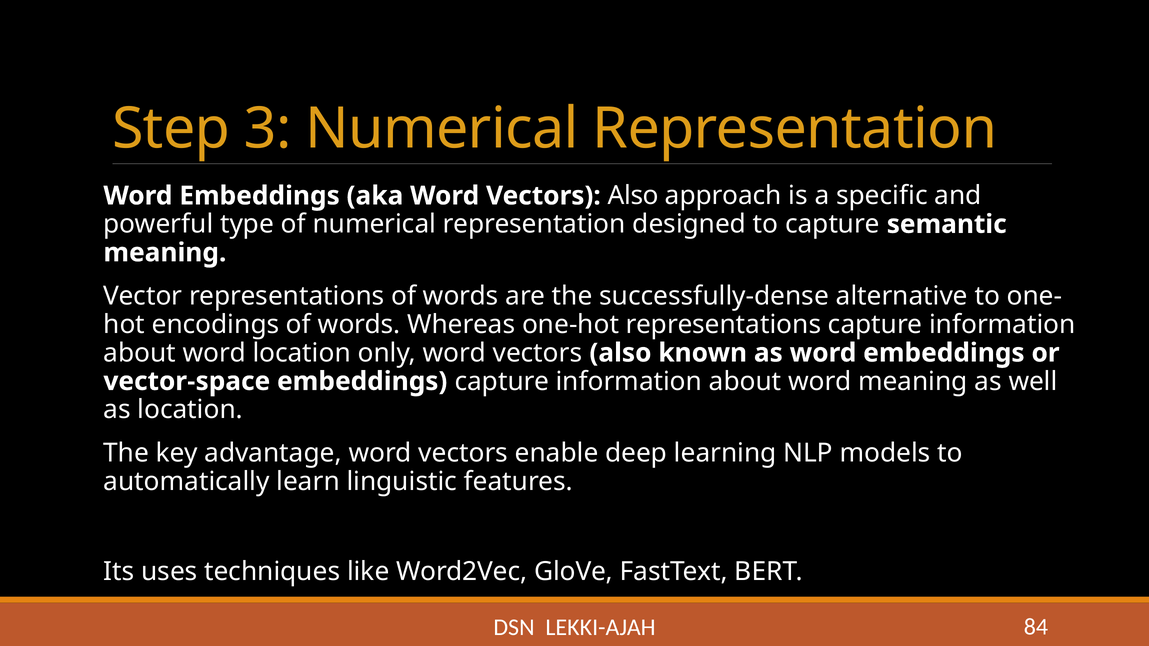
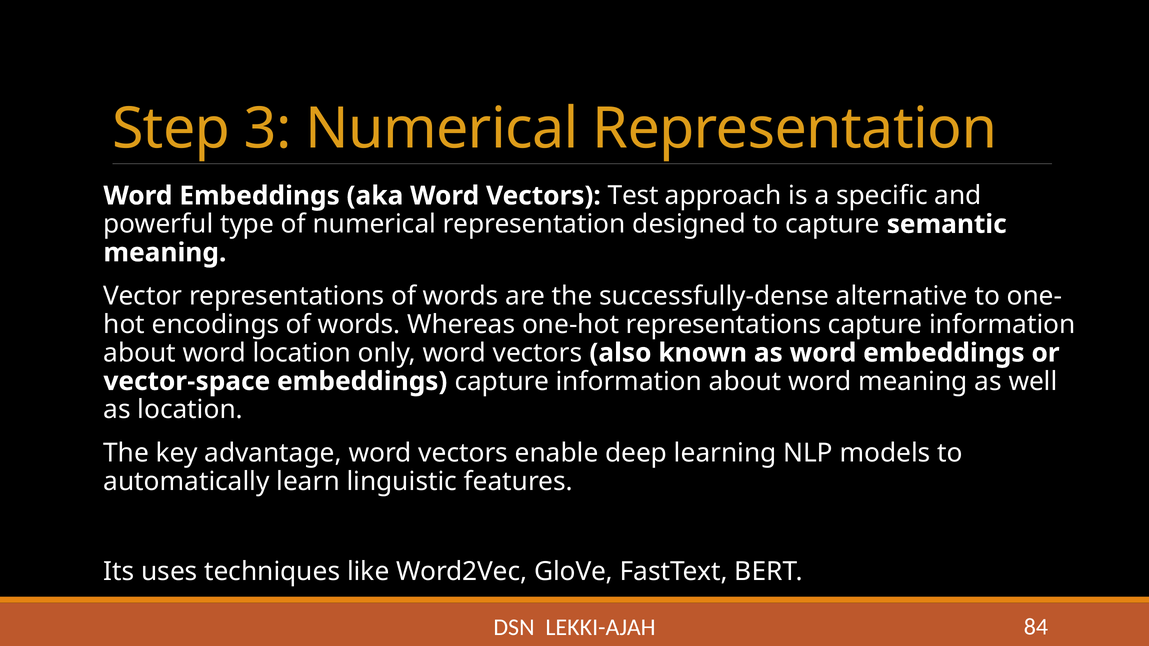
aka Word Vectors Also: Also -> Test
